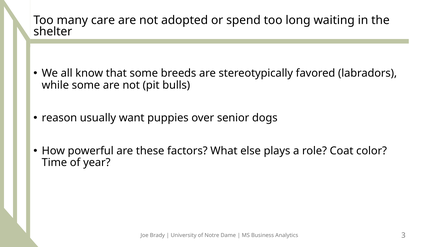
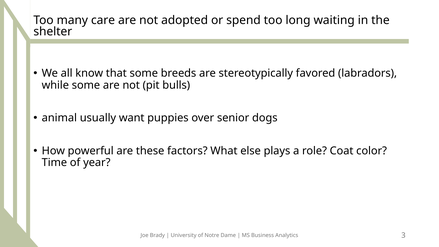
reason: reason -> animal
